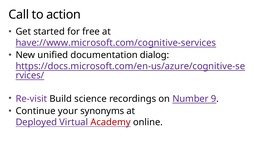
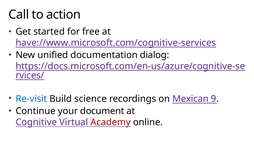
Re-visit colour: purple -> blue
Number: Number -> Mexican
synonyms: synonyms -> document
Deployed: Deployed -> Cognitive
